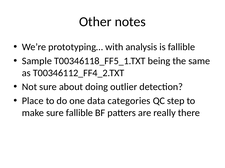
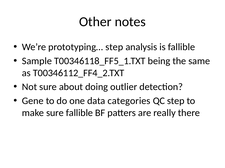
prototyping… with: with -> step
Place: Place -> Gene
